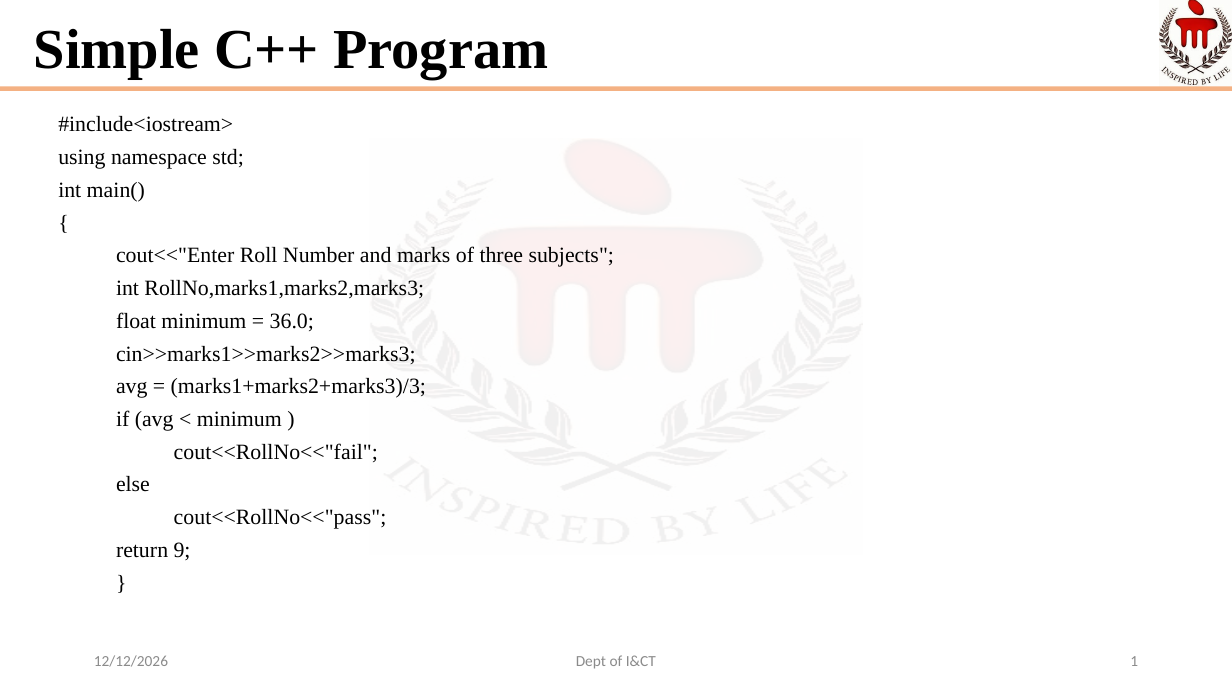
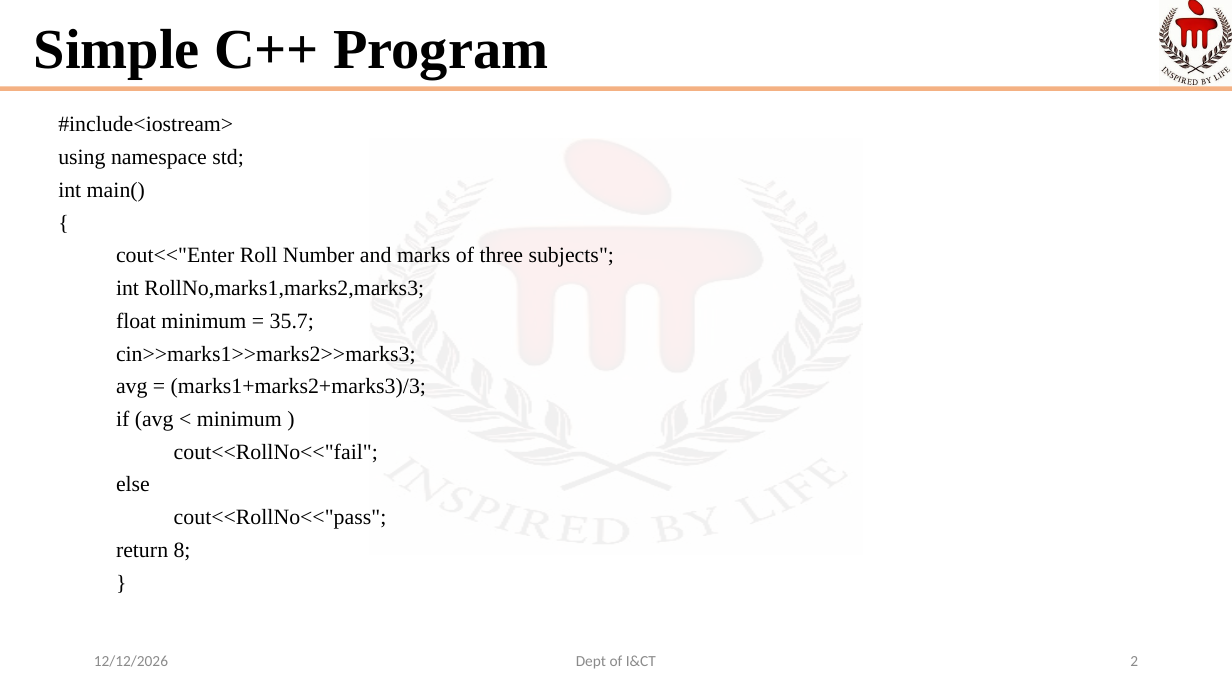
36.0: 36.0 -> 35.7
9: 9 -> 8
1: 1 -> 2
